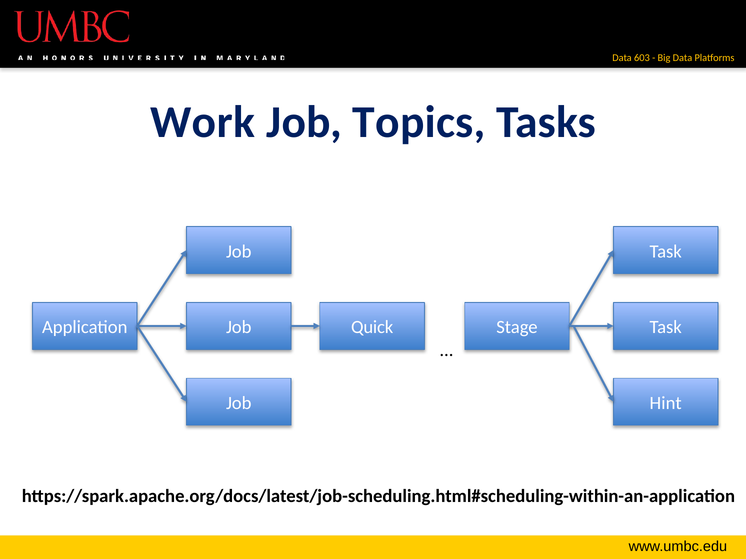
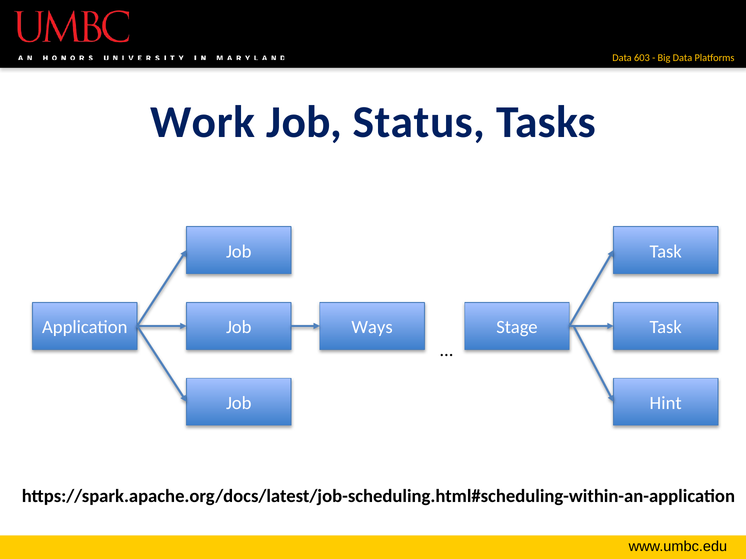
Topics: Topics -> Status
Quick: Quick -> Ways
